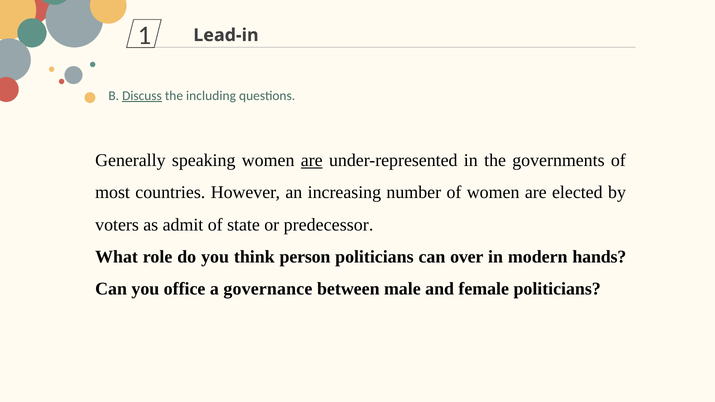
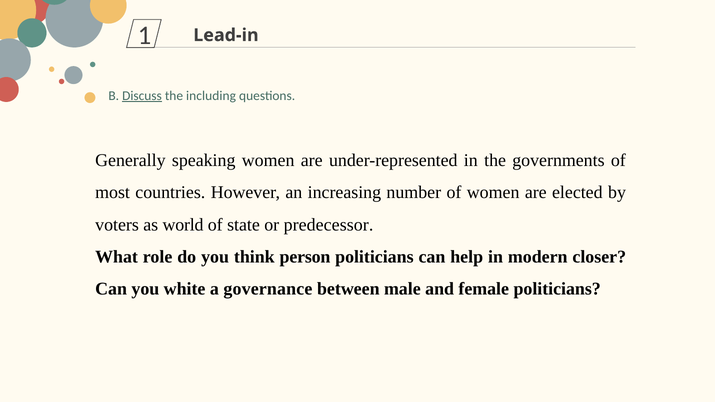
are at (312, 160) underline: present -> none
admit: admit -> world
over: over -> help
hands: hands -> closer
office: office -> white
